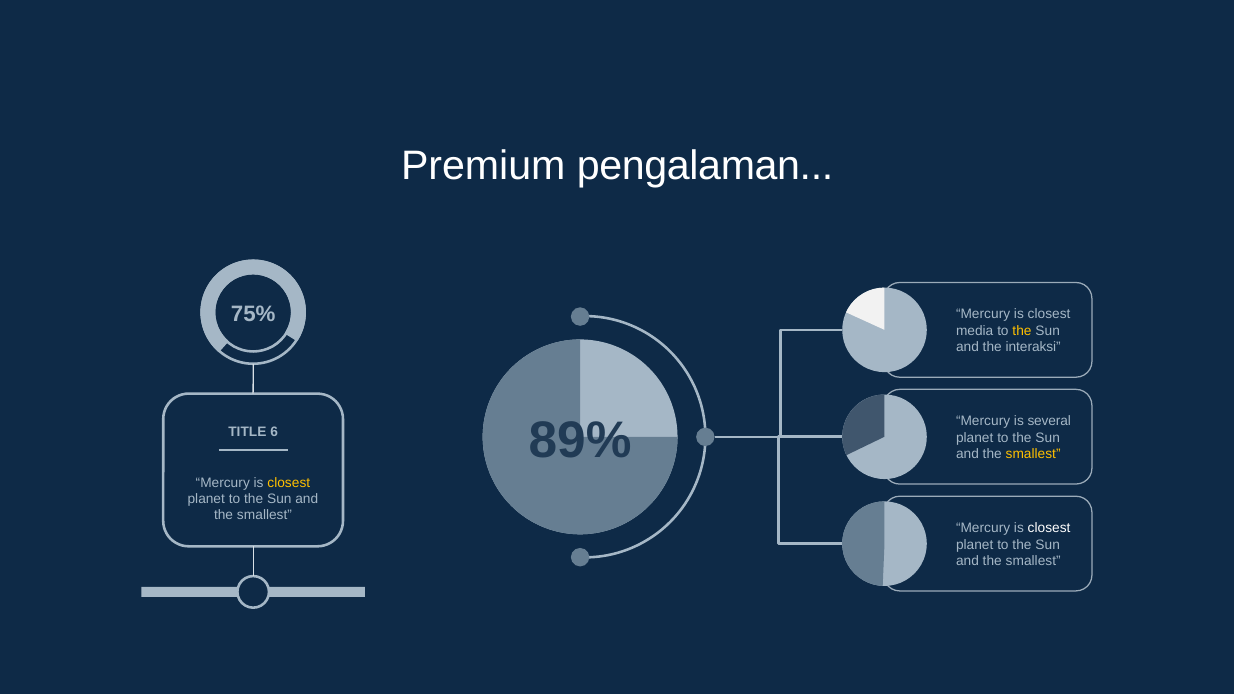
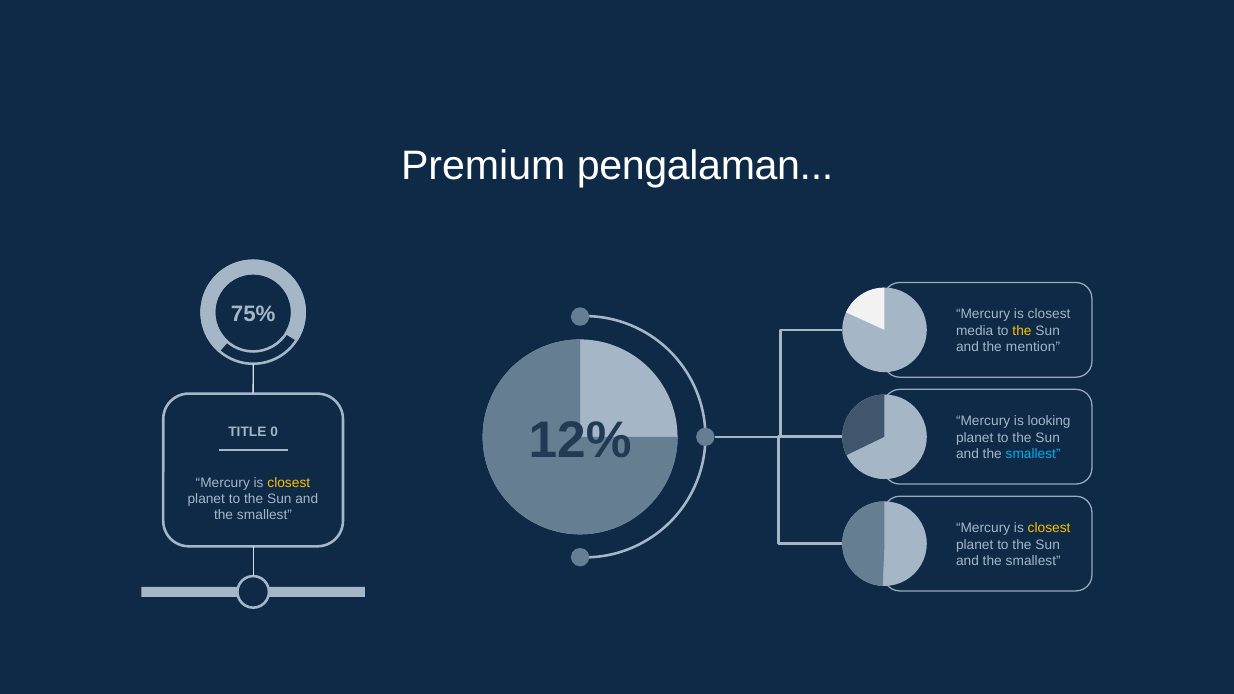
interaksi: interaksi -> mention
several: several -> looking
89%: 89% -> 12%
6: 6 -> 0
smallest at (1033, 454) colour: yellow -> light blue
closest at (1049, 528) colour: white -> yellow
